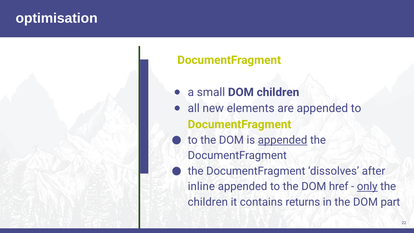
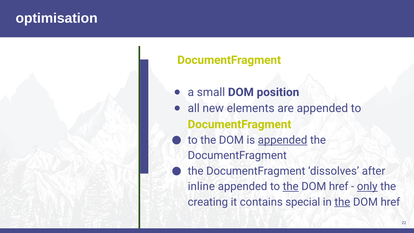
DOM children: children -> position
the at (291, 186) underline: none -> present
children at (208, 202): children -> creating
returns: returns -> special
the at (342, 202) underline: none -> present
part at (390, 202): part -> href
